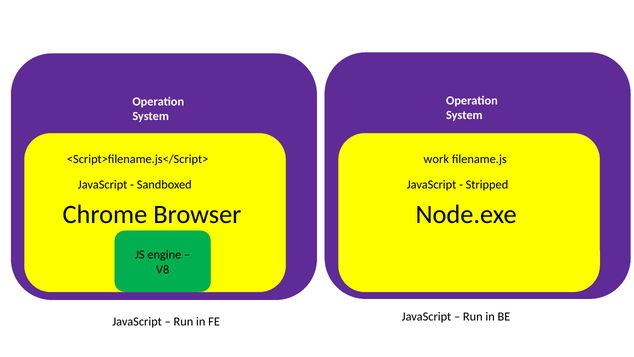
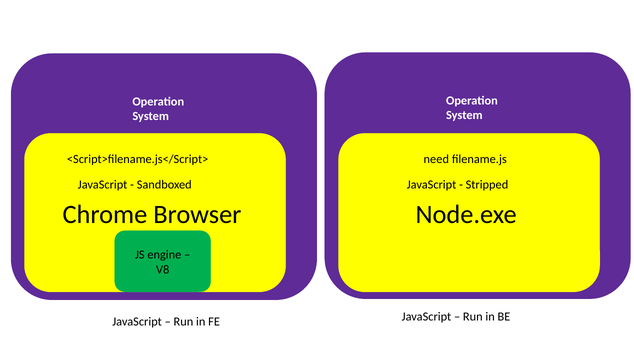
work: work -> need
